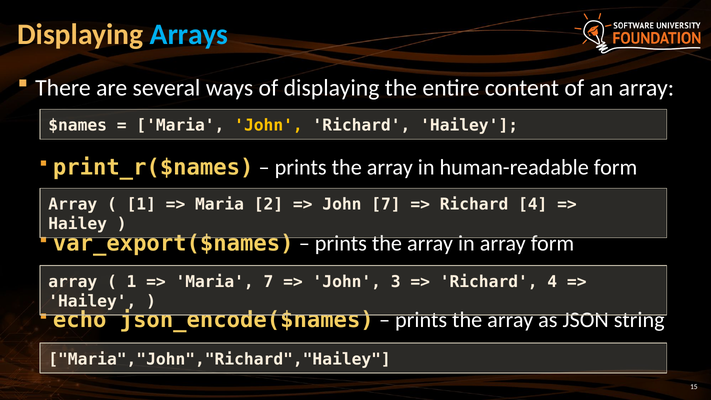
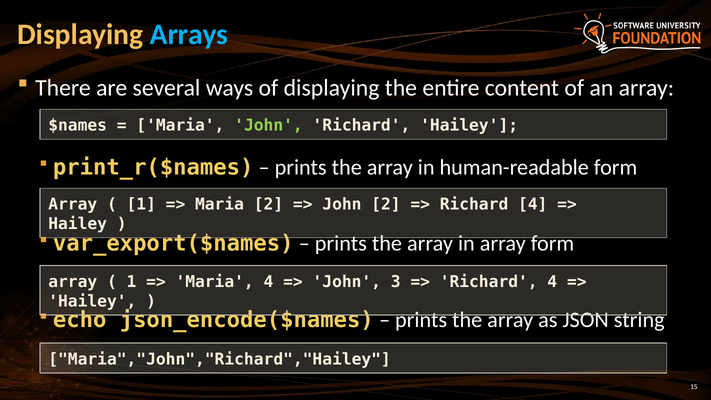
John at (269, 125) colour: yellow -> light green
John 7: 7 -> 2
Maria 7: 7 -> 4
